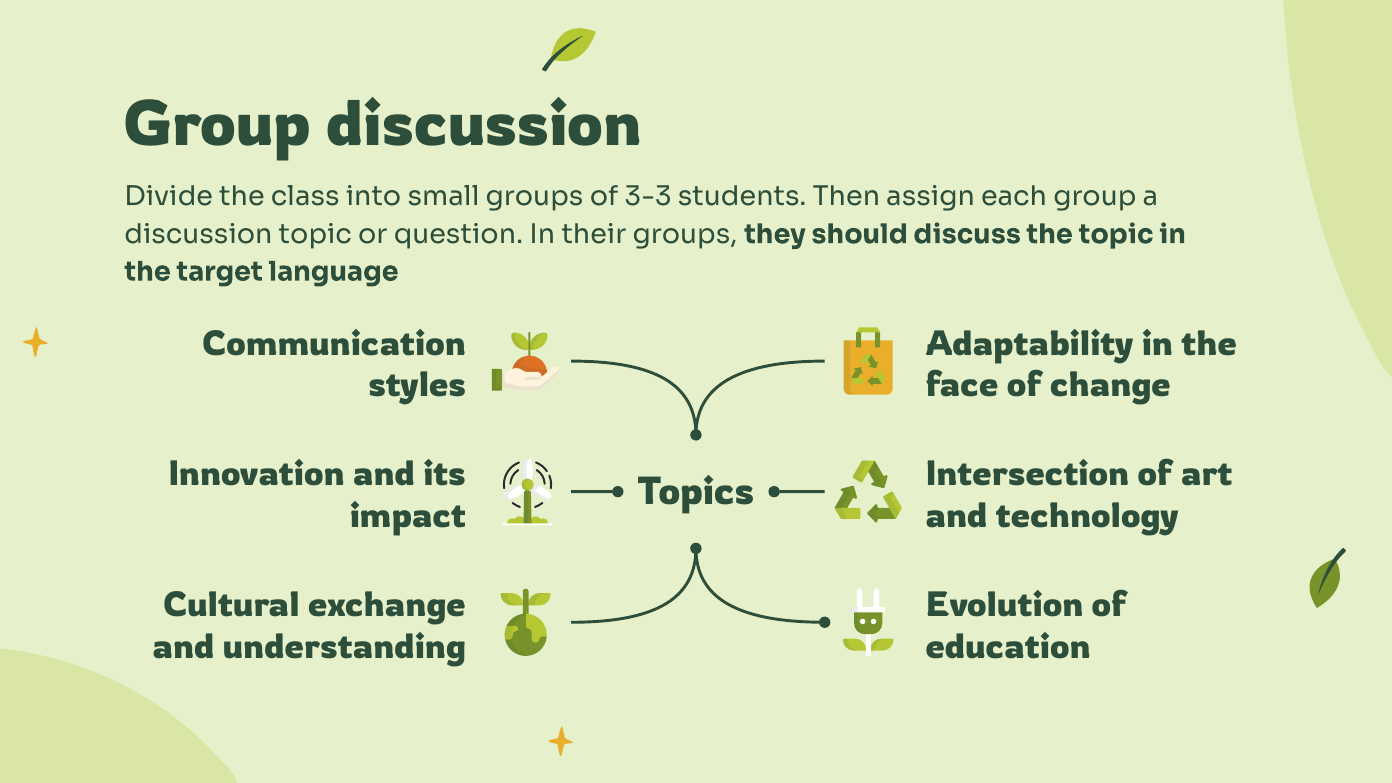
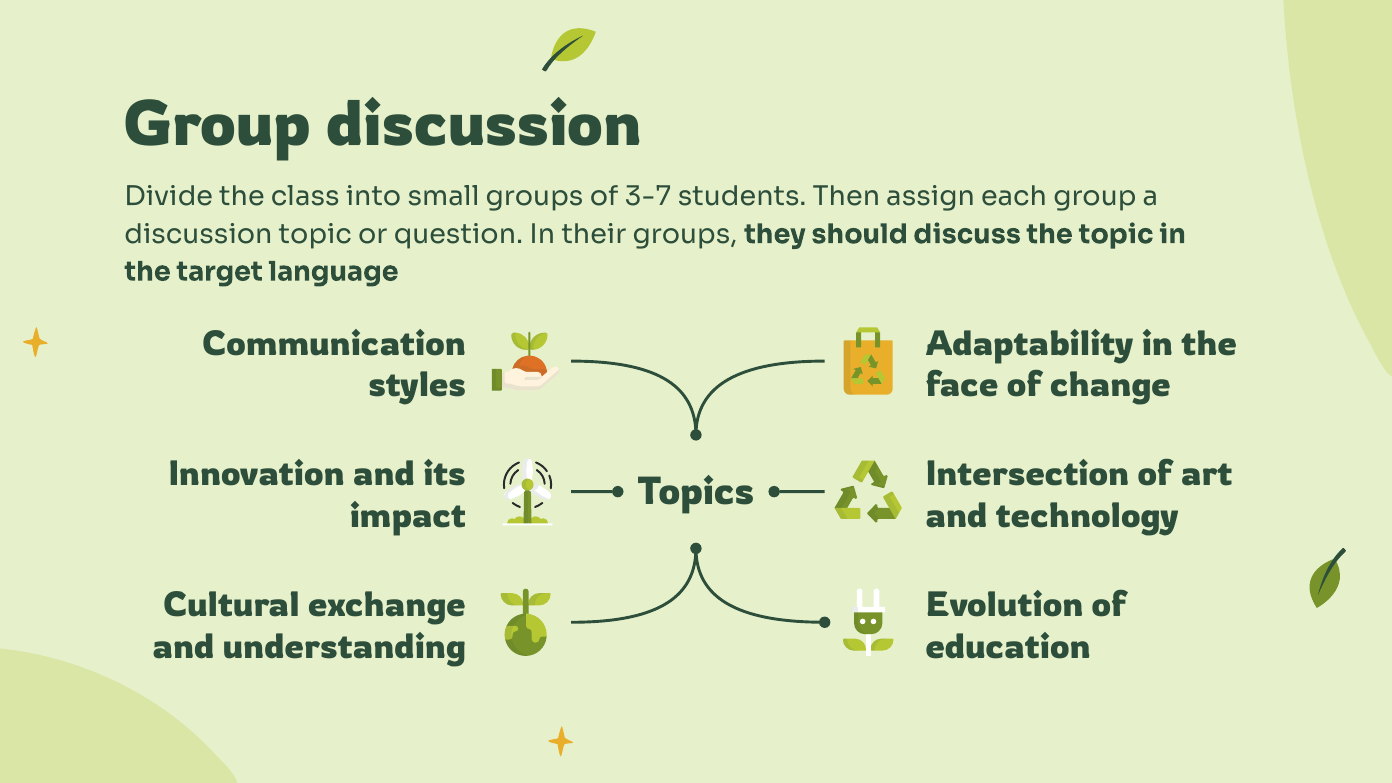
3-3: 3-3 -> 3-7
